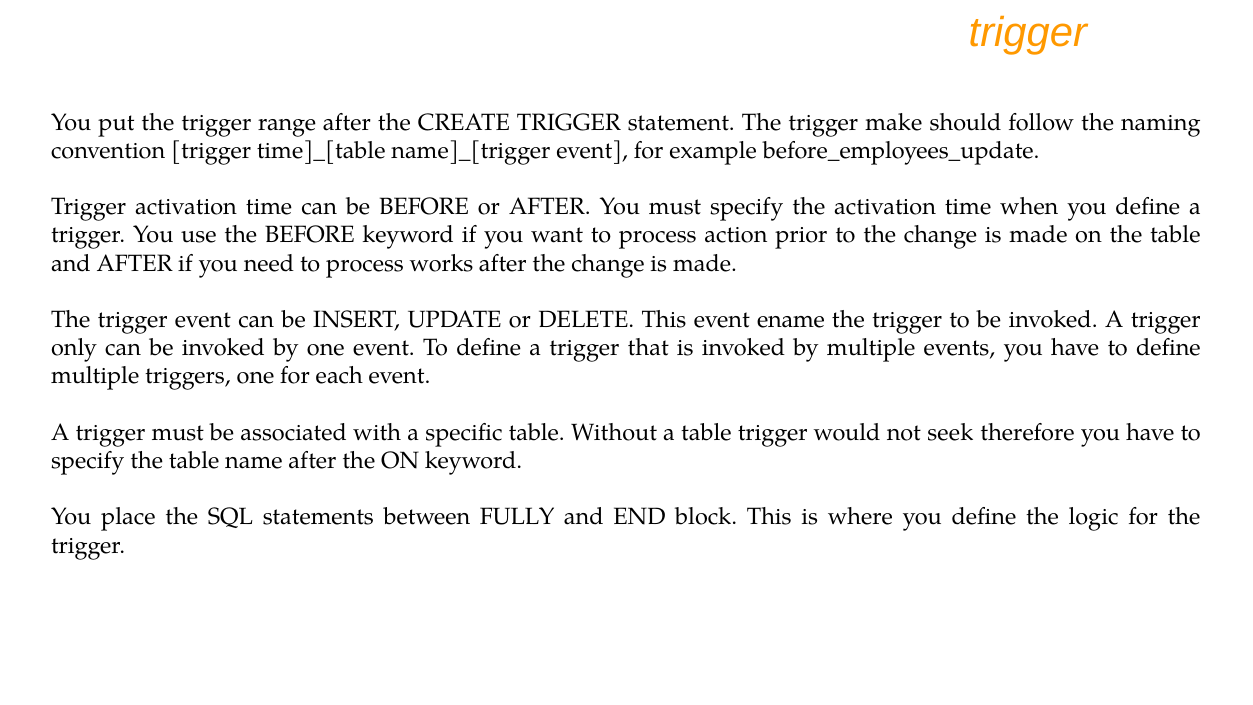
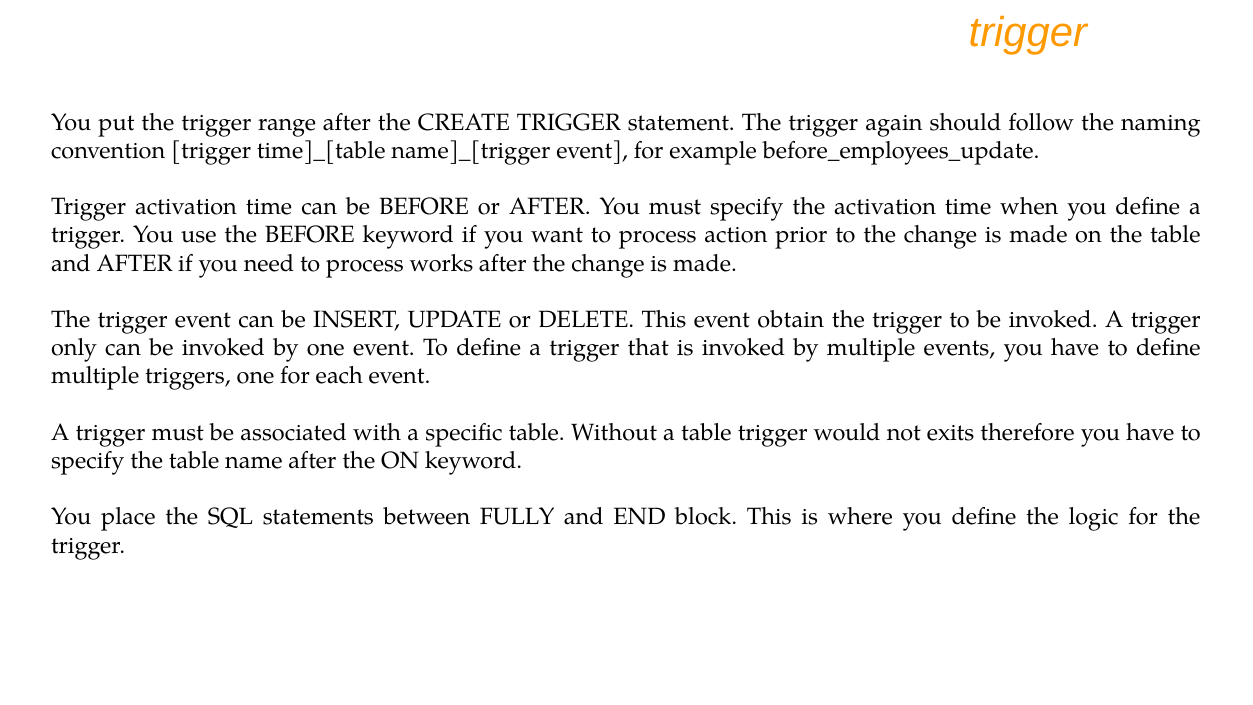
make: make -> again
ename: ename -> obtain
seek: seek -> exits
